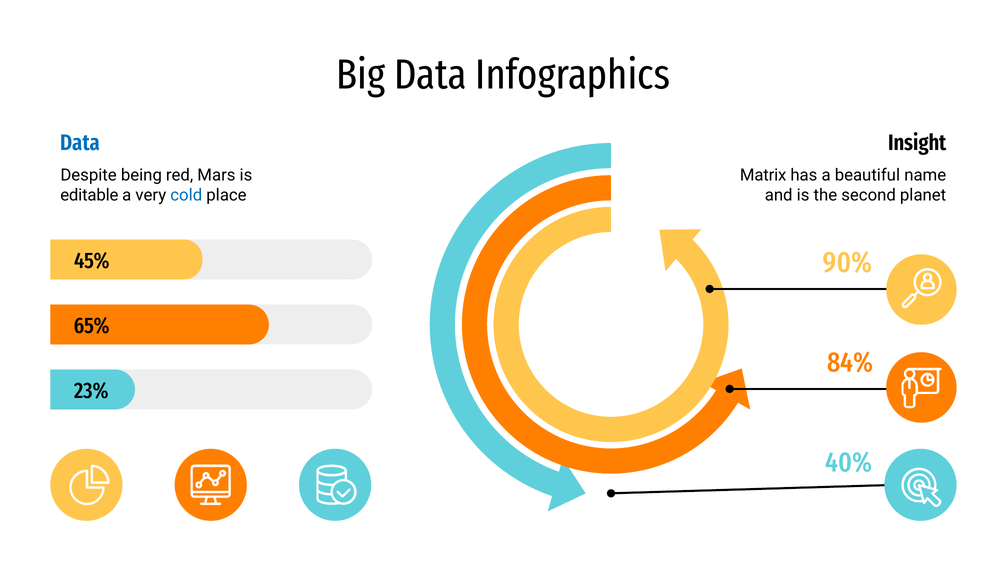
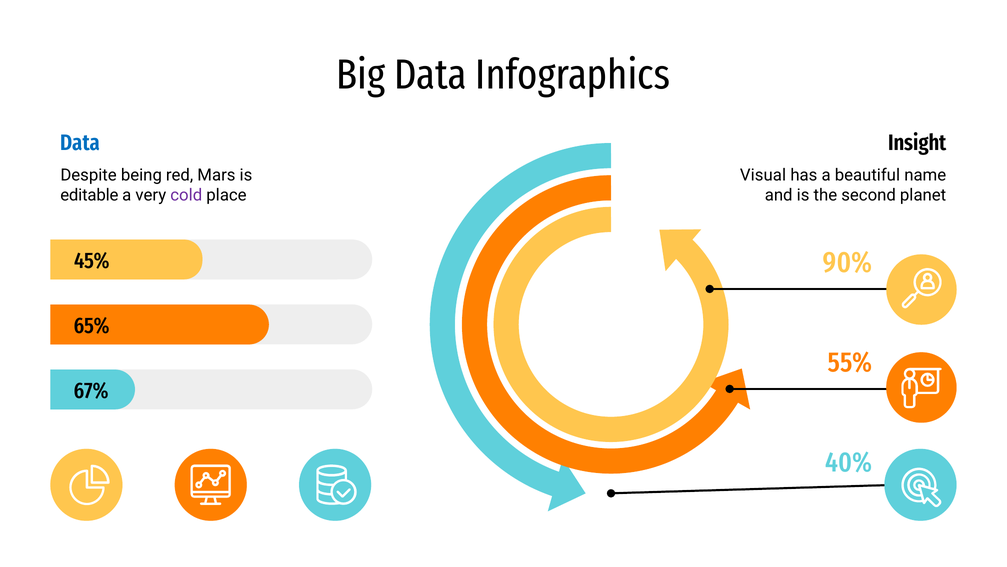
Matrix: Matrix -> Visual
cold colour: blue -> purple
84%: 84% -> 55%
23%: 23% -> 67%
